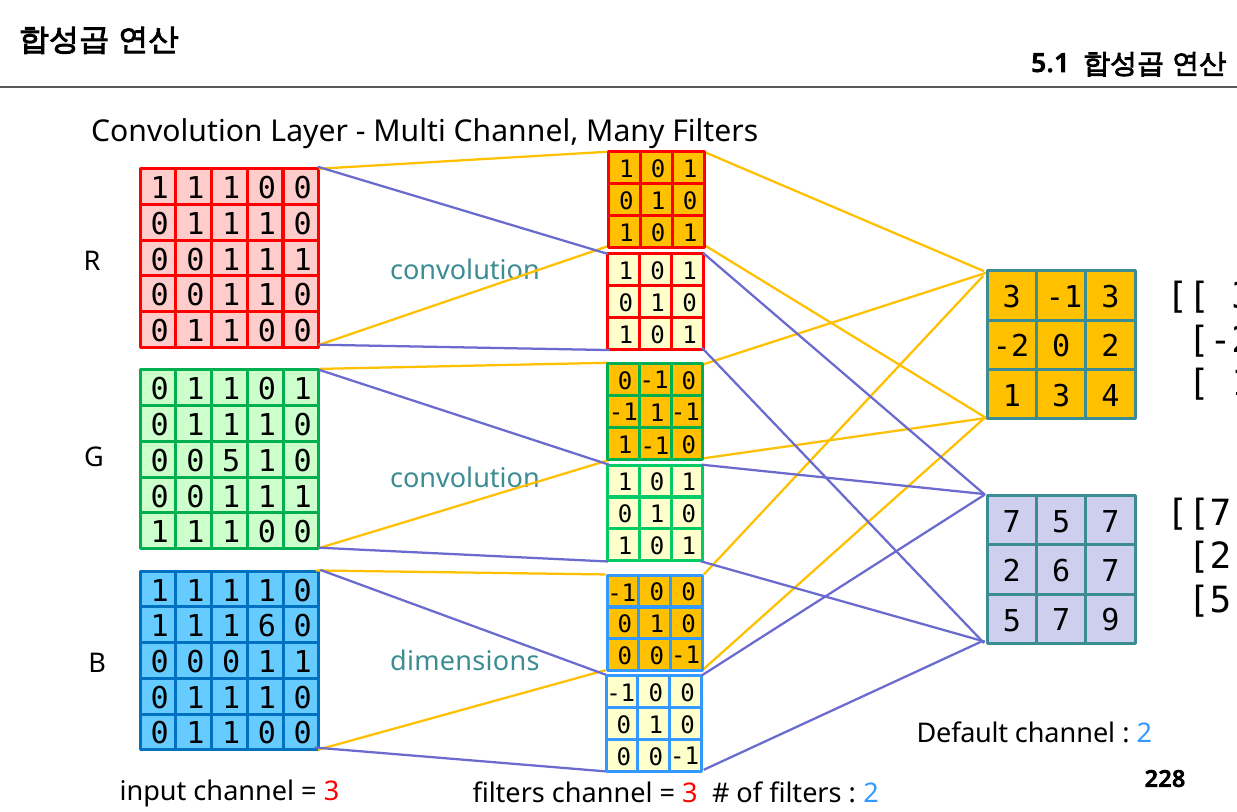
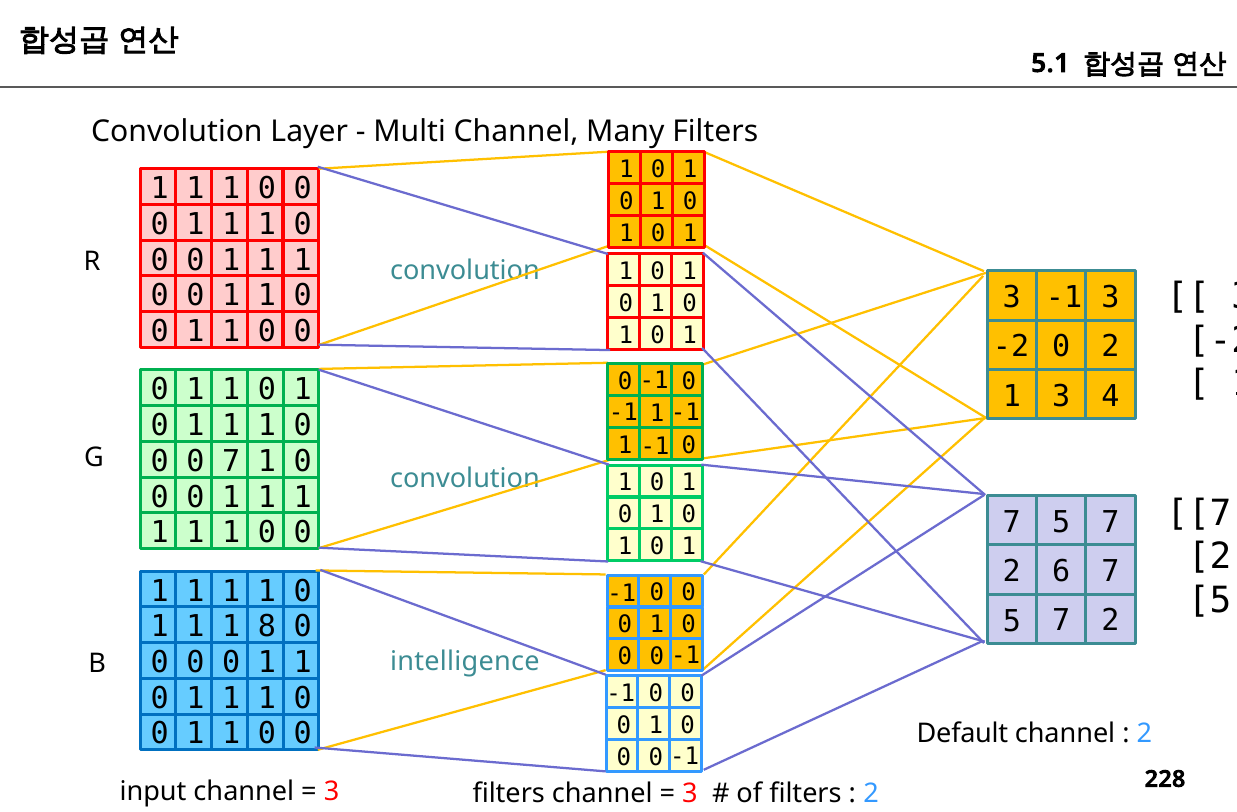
0 5: 5 -> 7
9 at (1111, 621): 9 -> 2
1 6: 6 -> 8
dimensions: dimensions -> intelligence
